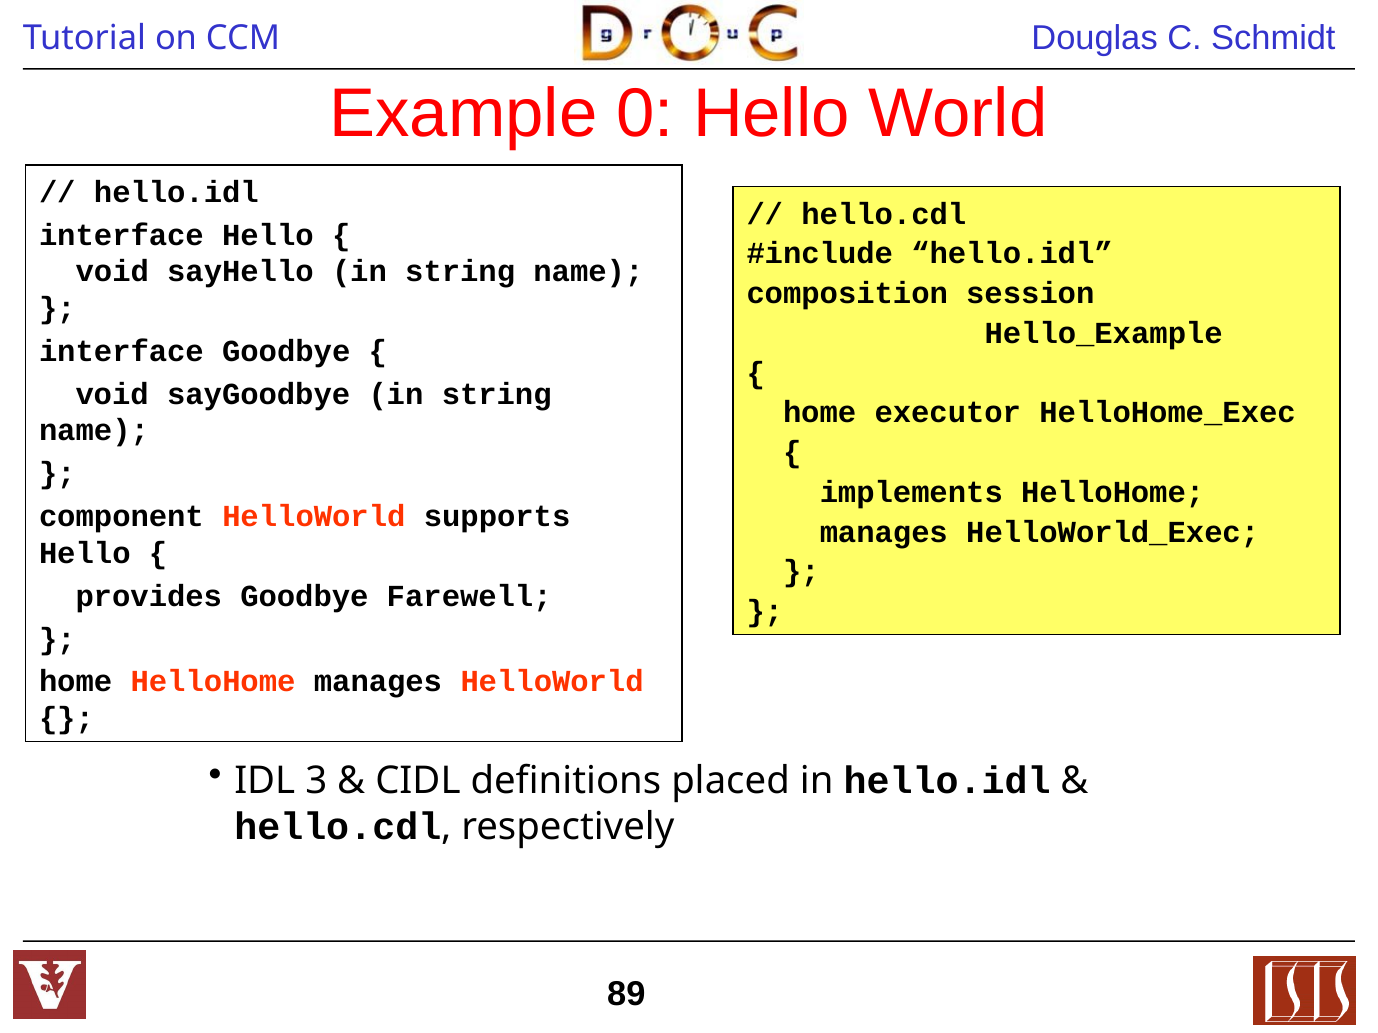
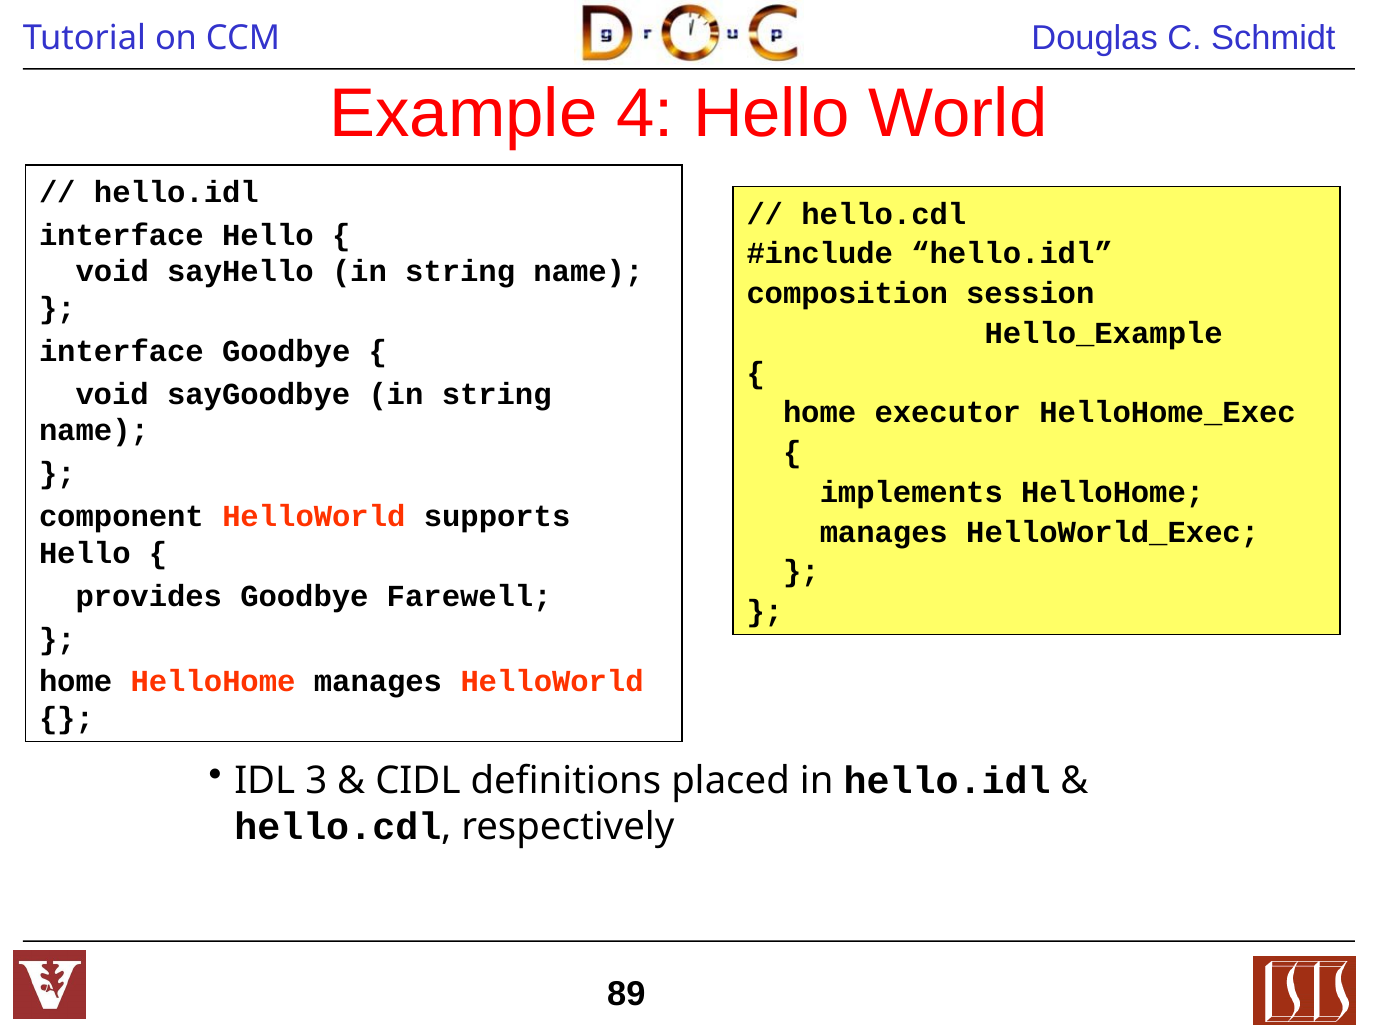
0: 0 -> 4
